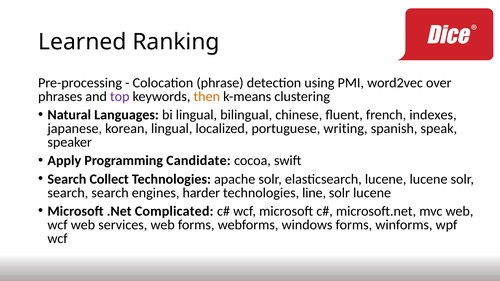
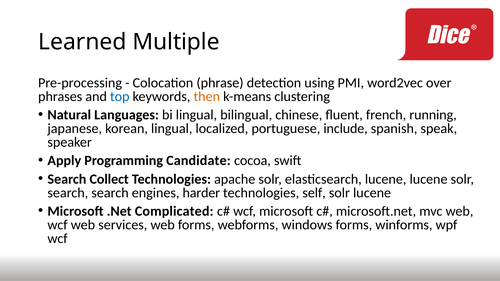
Ranking: Ranking -> Multiple
top colour: purple -> blue
indexes: indexes -> running
writing: writing -> include
line: line -> self
